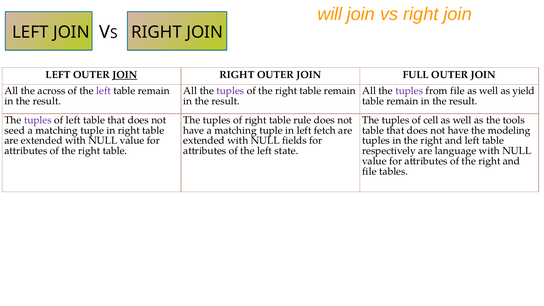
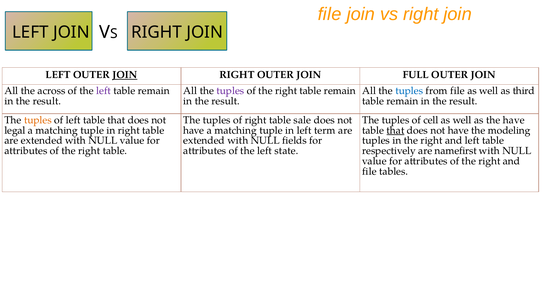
will at (330, 14): will -> file
tuples at (409, 91) colour: purple -> blue
yield: yield -> third
tuples at (38, 120) colour: purple -> orange
rule: rule -> sale
the tools: tools -> have
seed: seed -> legal
fetch: fetch -> term
that at (395, 130) underline: none -> present
language: language -> namefirst
